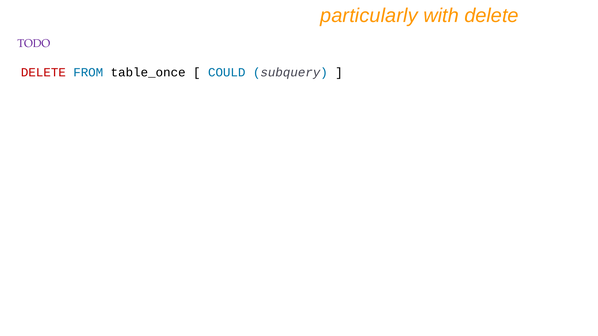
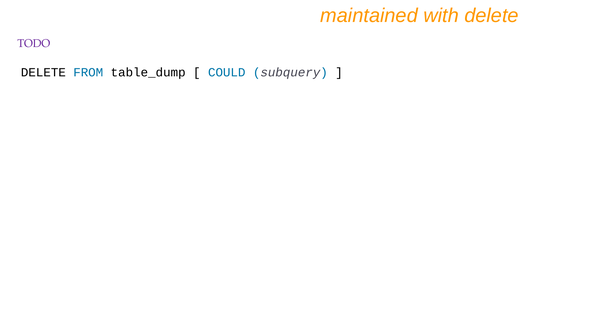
particularly: particularly -> maintained
DELETE at (43, 72) colour: red -> black
table_once: table_once -> table_dump
